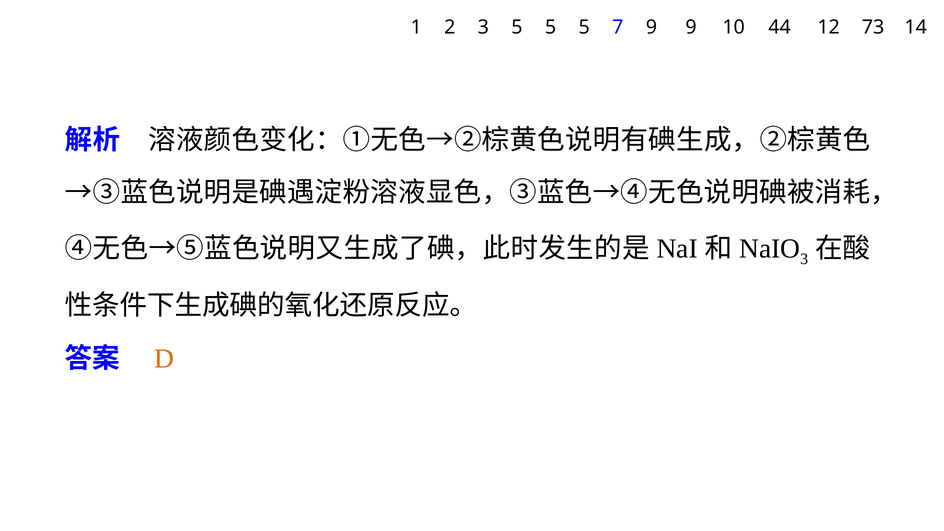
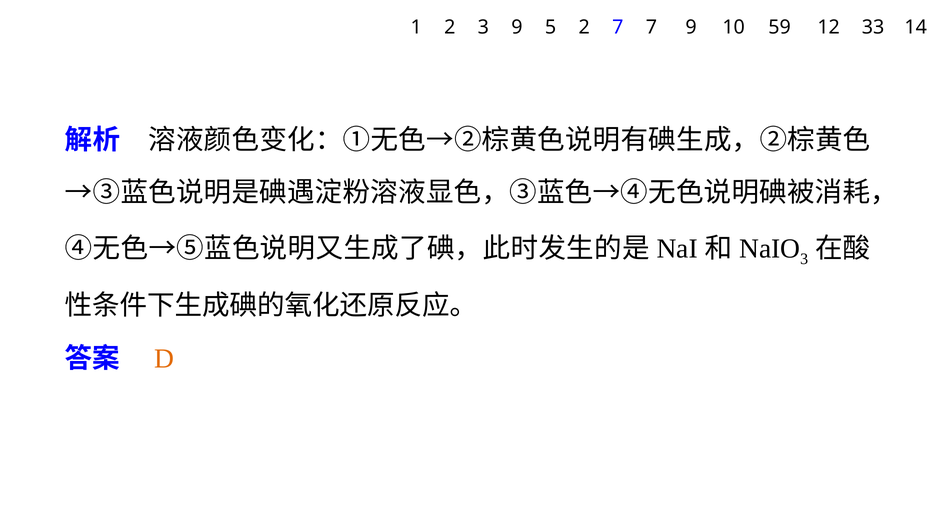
3 5: 5 -> 9
5 at (584, 27): 5 -> 2
7 9: 9 -> 7
44: 44 -> 59
73: 73 -> 33
